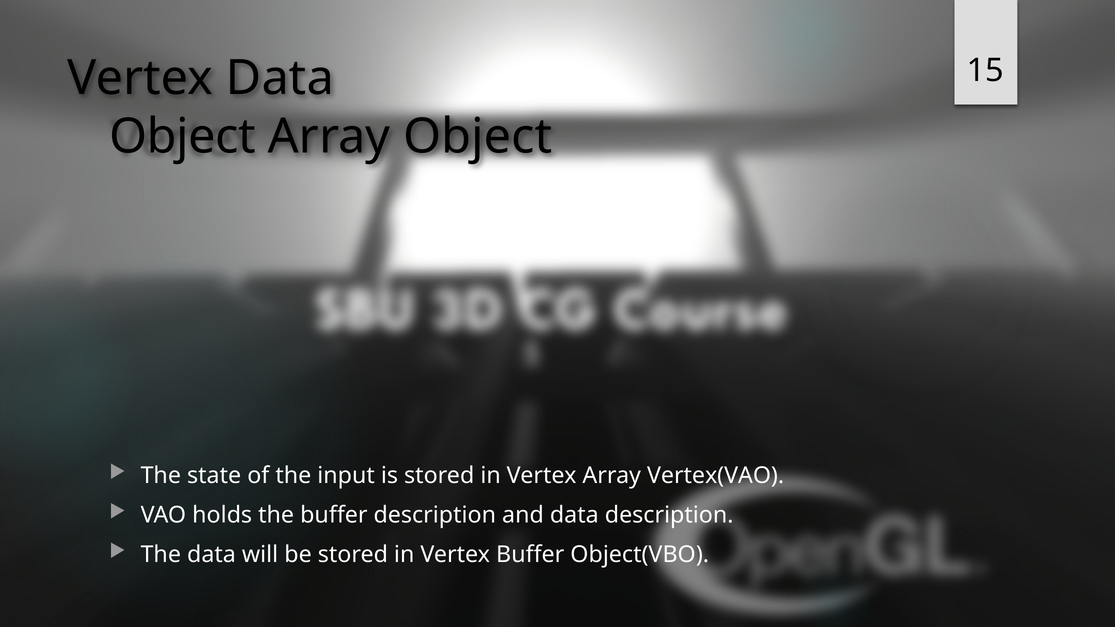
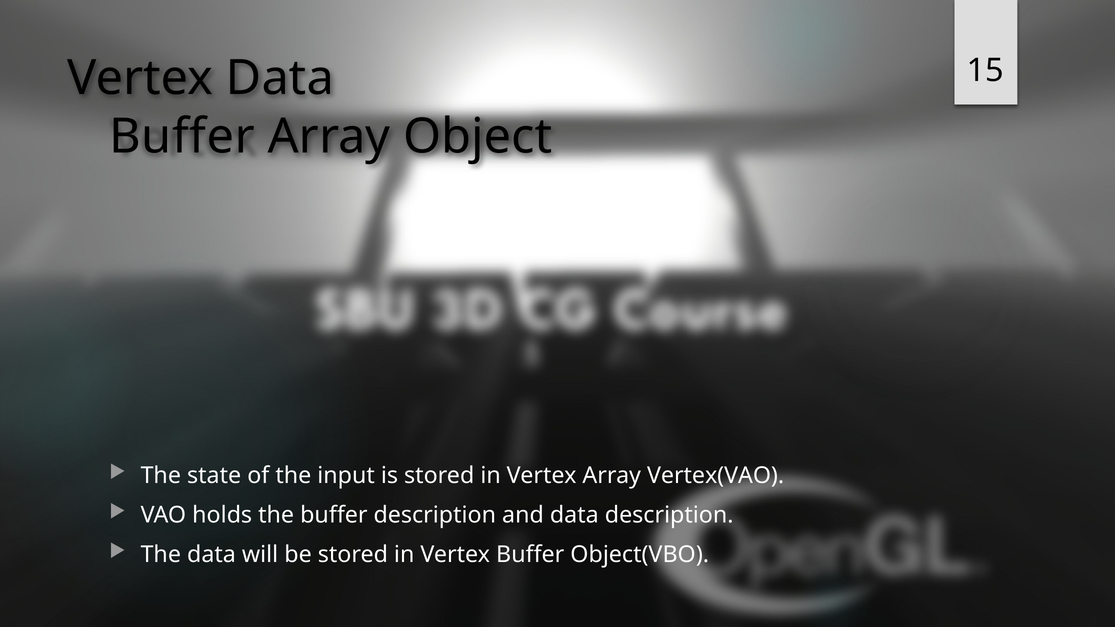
Object at (182, 137): Object -> Buffer
